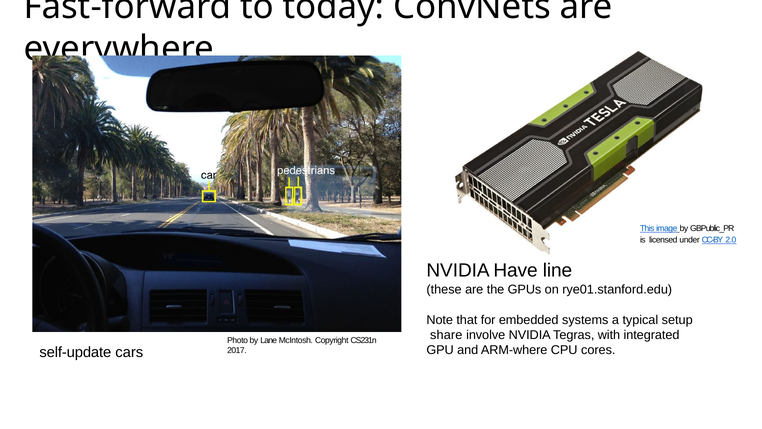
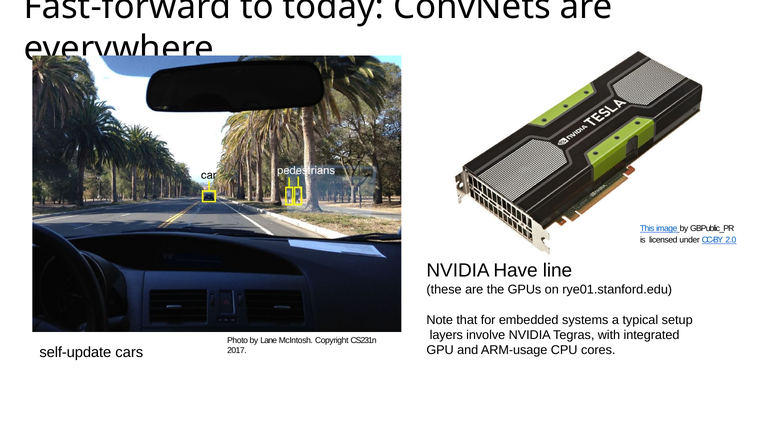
share: share -> layers
ARM-where: ARM-where -> ARM-usage
